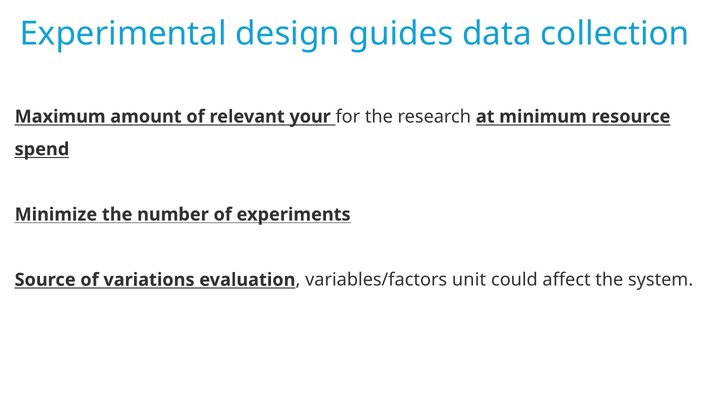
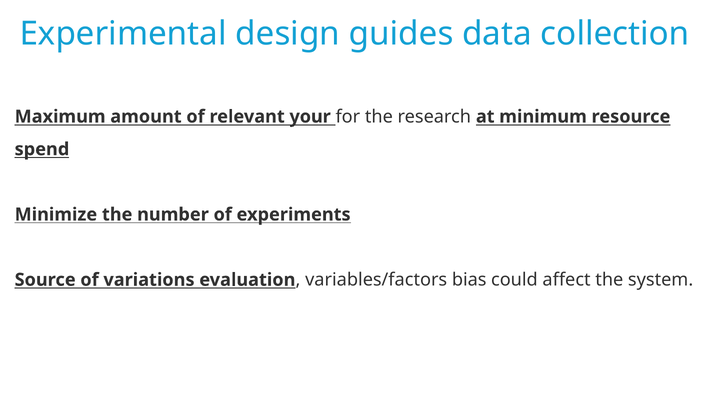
unit: unit -> bias
